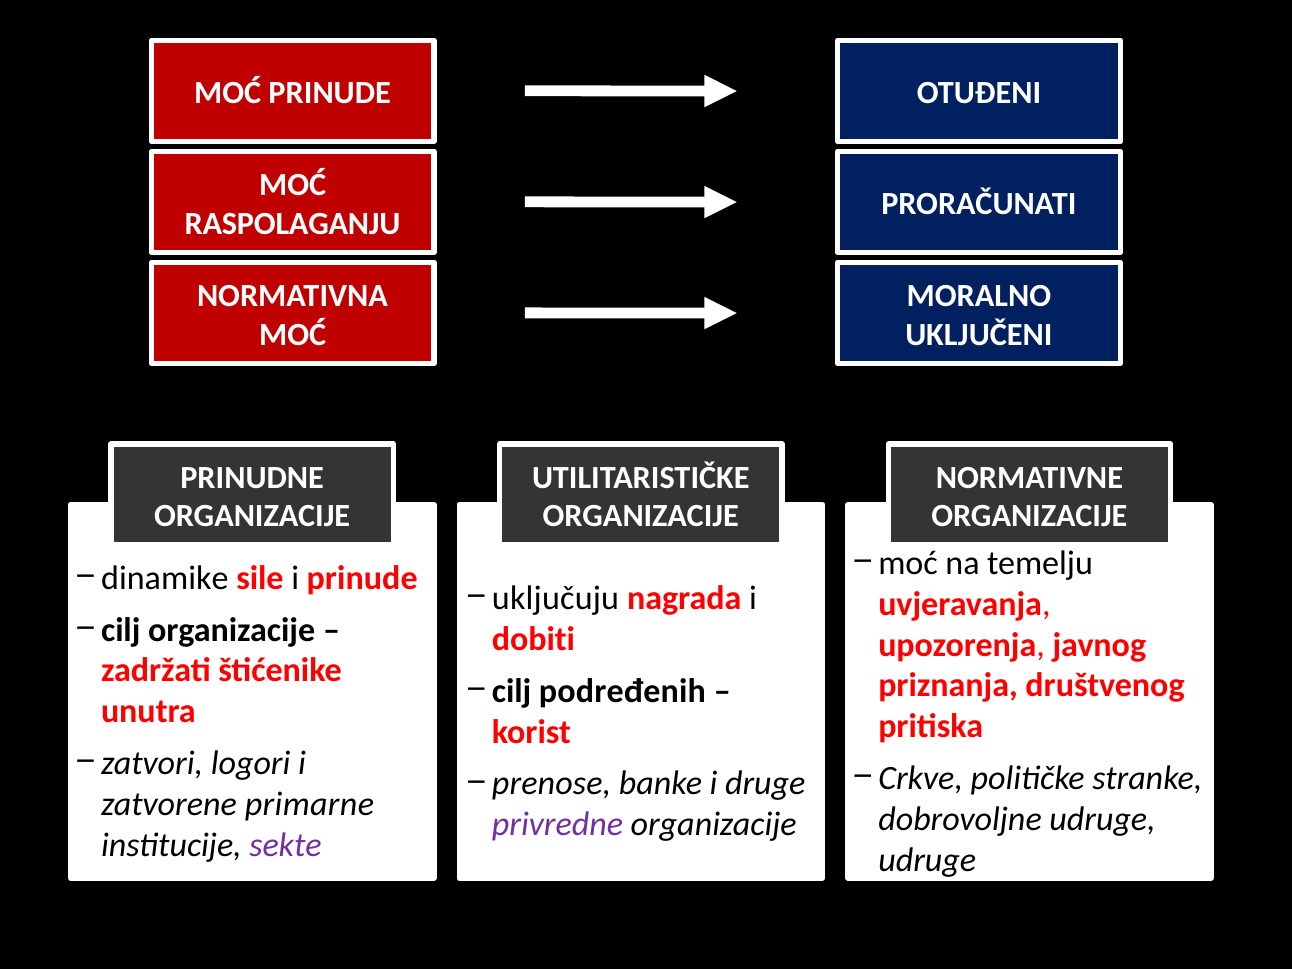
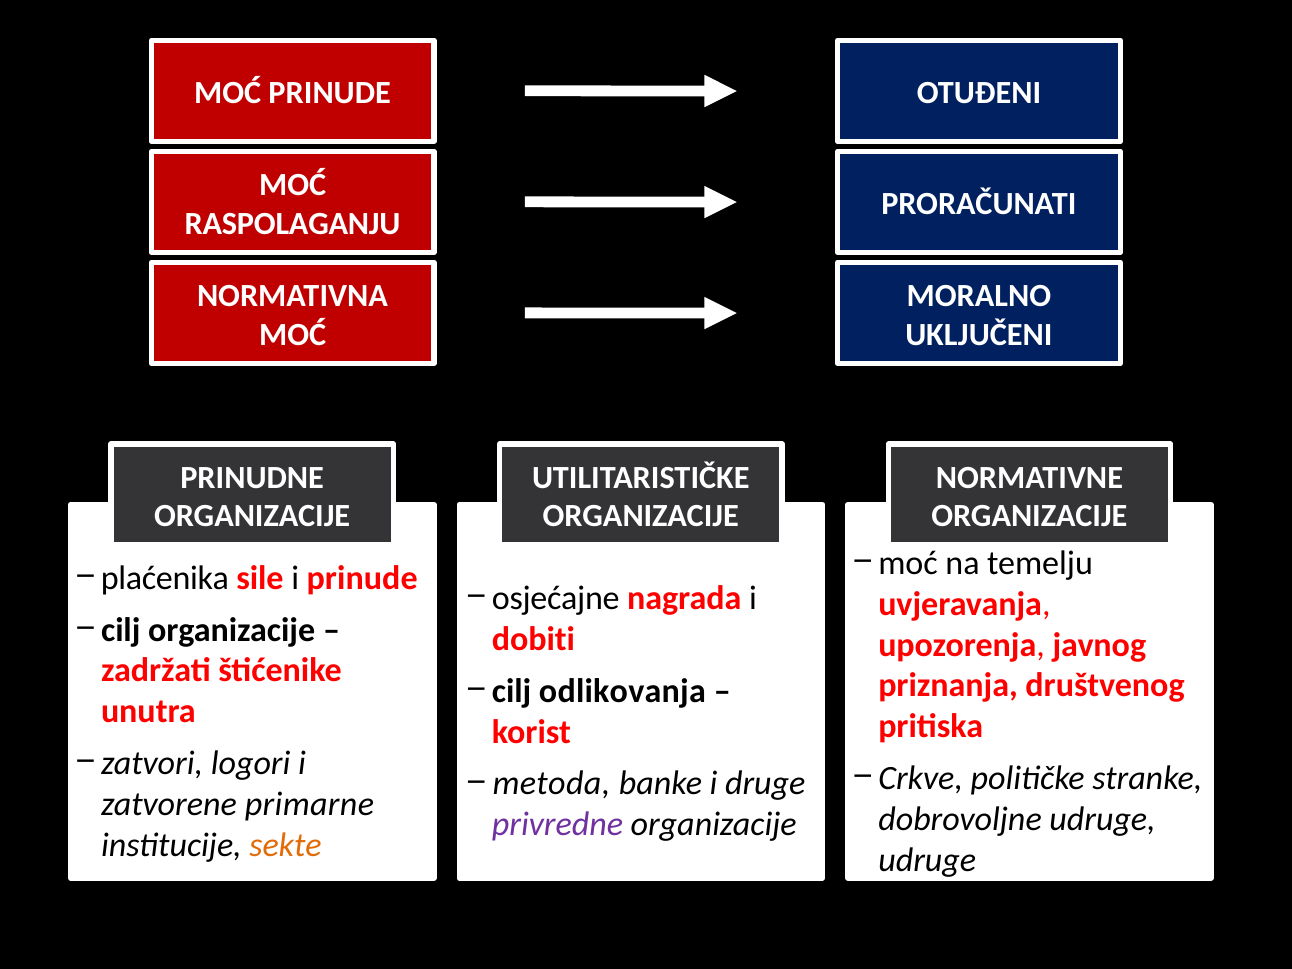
dinamike: dinamike -> plaćenika
uključuju: uključuju -> osjećajne
podređenih: podređenih -> odlikovanja
prenose: prenose -> metoda
sekte colour: purple -> orange
